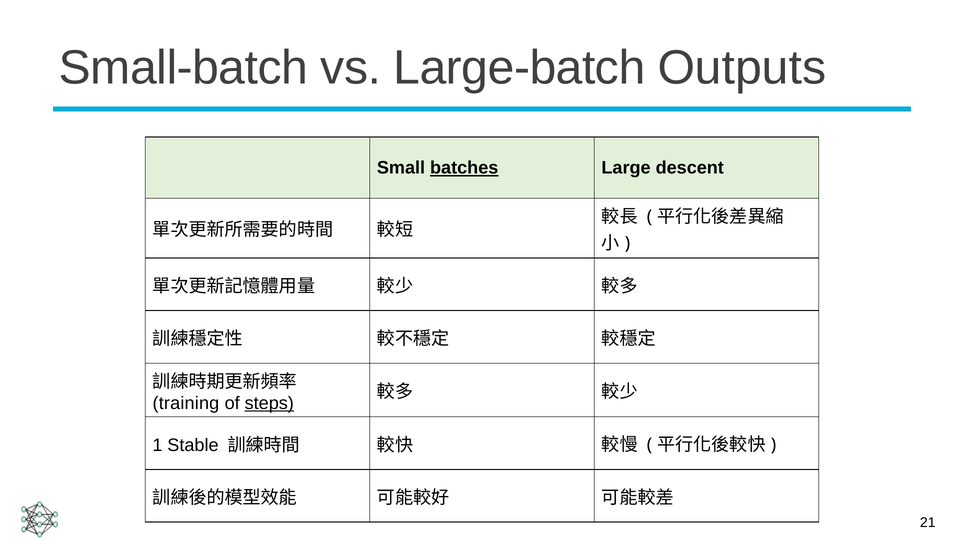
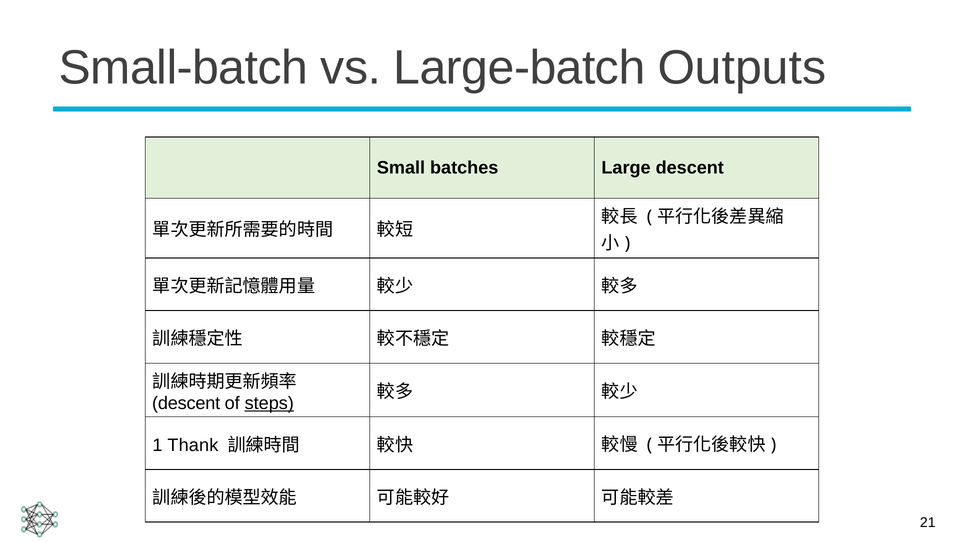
batches underline: present -> none
training at (186, 404): training -> descent
Stable: Stable -> Thank
